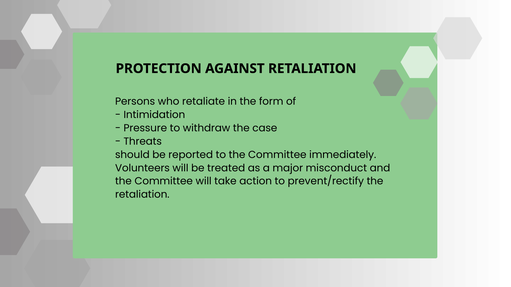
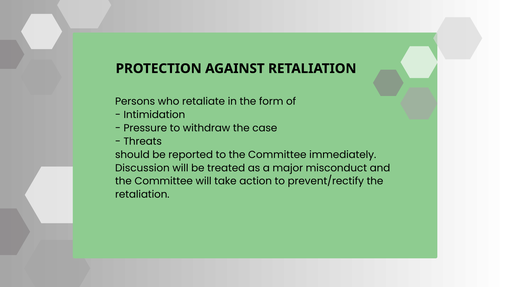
Volunteers: Volunteers -> Discussion
